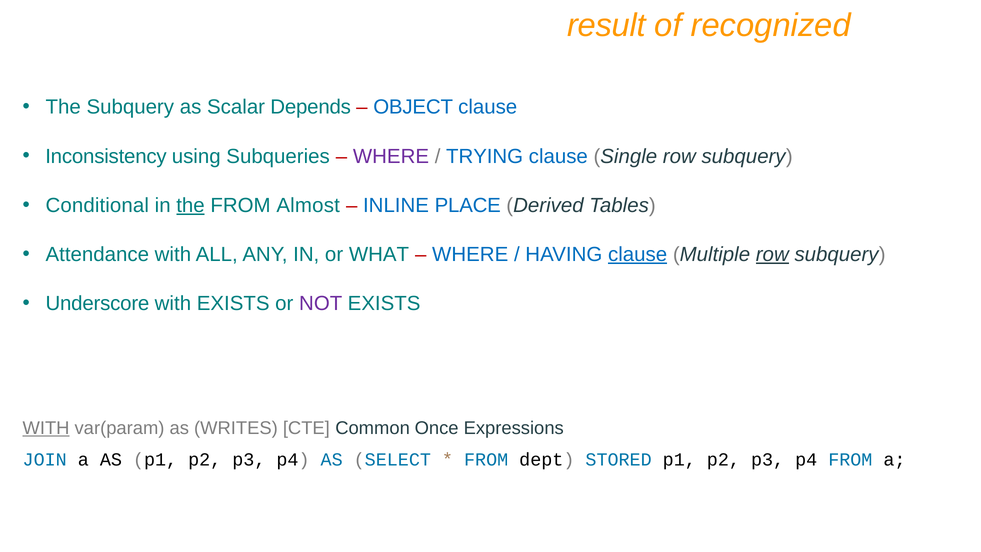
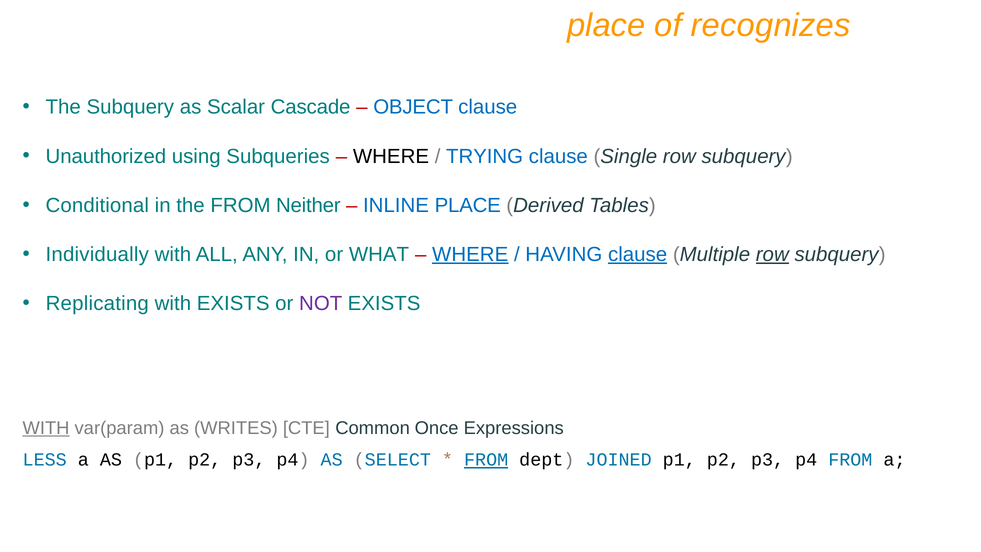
result at (606, 26): result -> place
recognized: recognized -> recognizes
Depends: Depends -> Cascade
Inconsistency: Inconsistency -> Unauthorized
WHERE at (391, 156) colour: purple -> black
the at (190, 205) underline: present -> none
Almost: Almost -> Neither
Attendance: Attendance -> Individually
WHERE at (470, 254) underline: none -> present
Underscore: Underscore -> Replicating
JOIN: JOIN -> LESS
FROM at (486, 460) underline: none -> present
STORED: STORED -> JOINED
